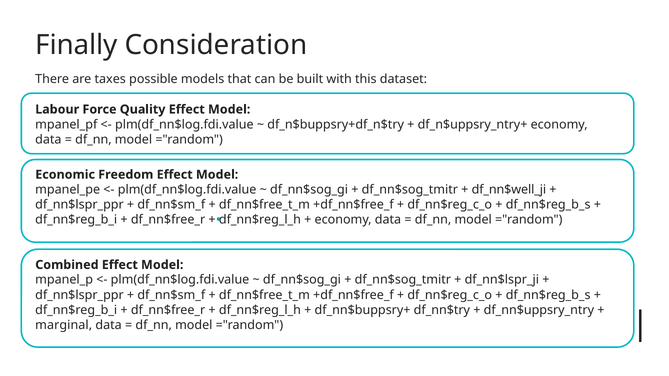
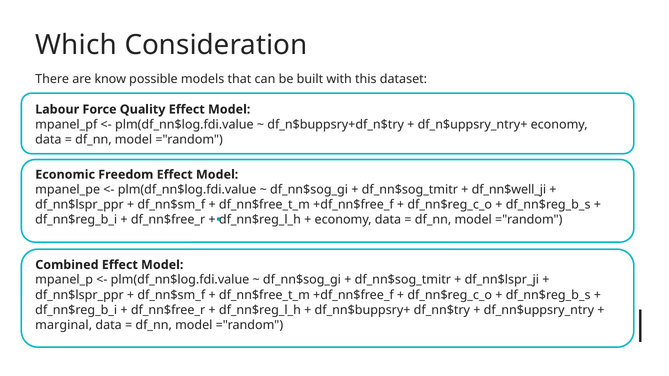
Finally: Finally -> Which
taxes: taxes -> know
